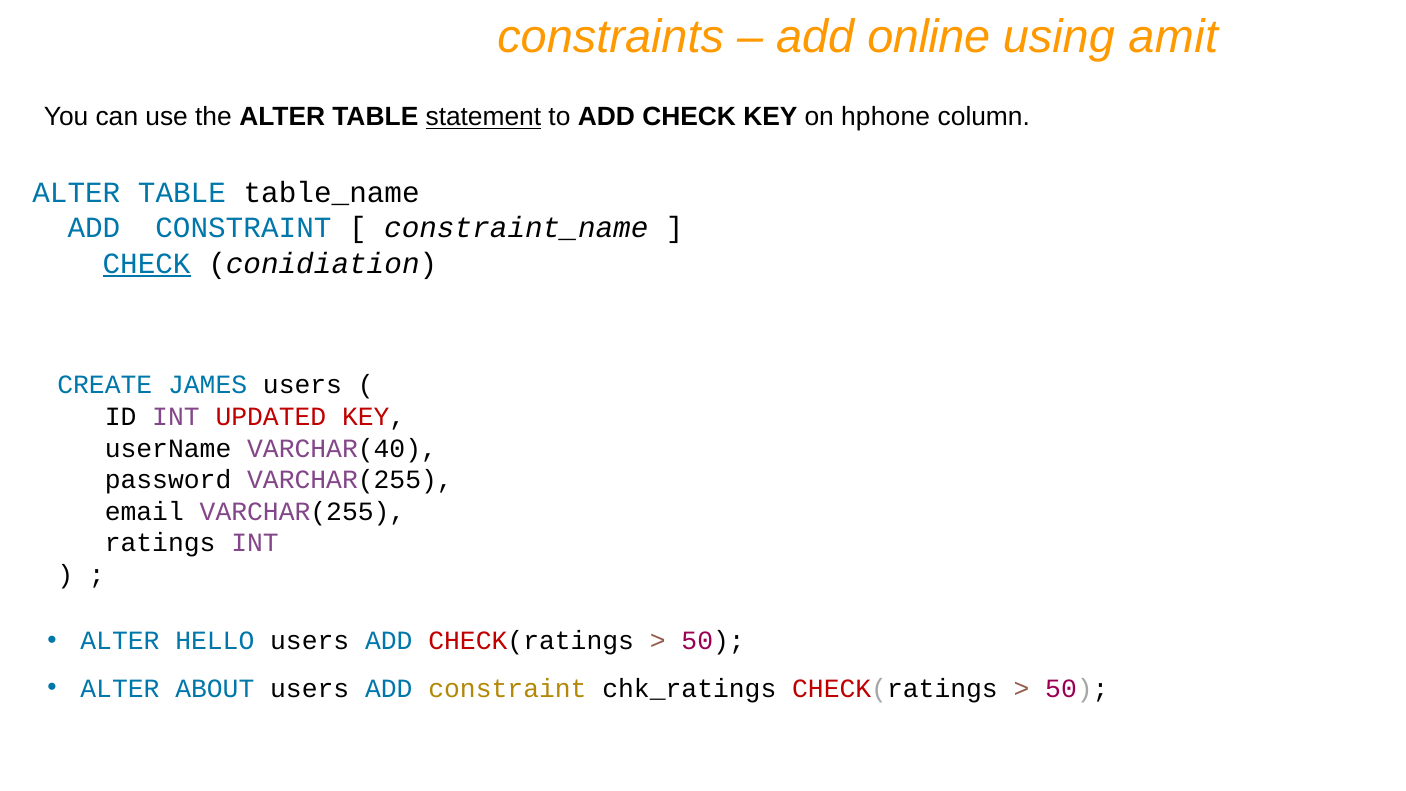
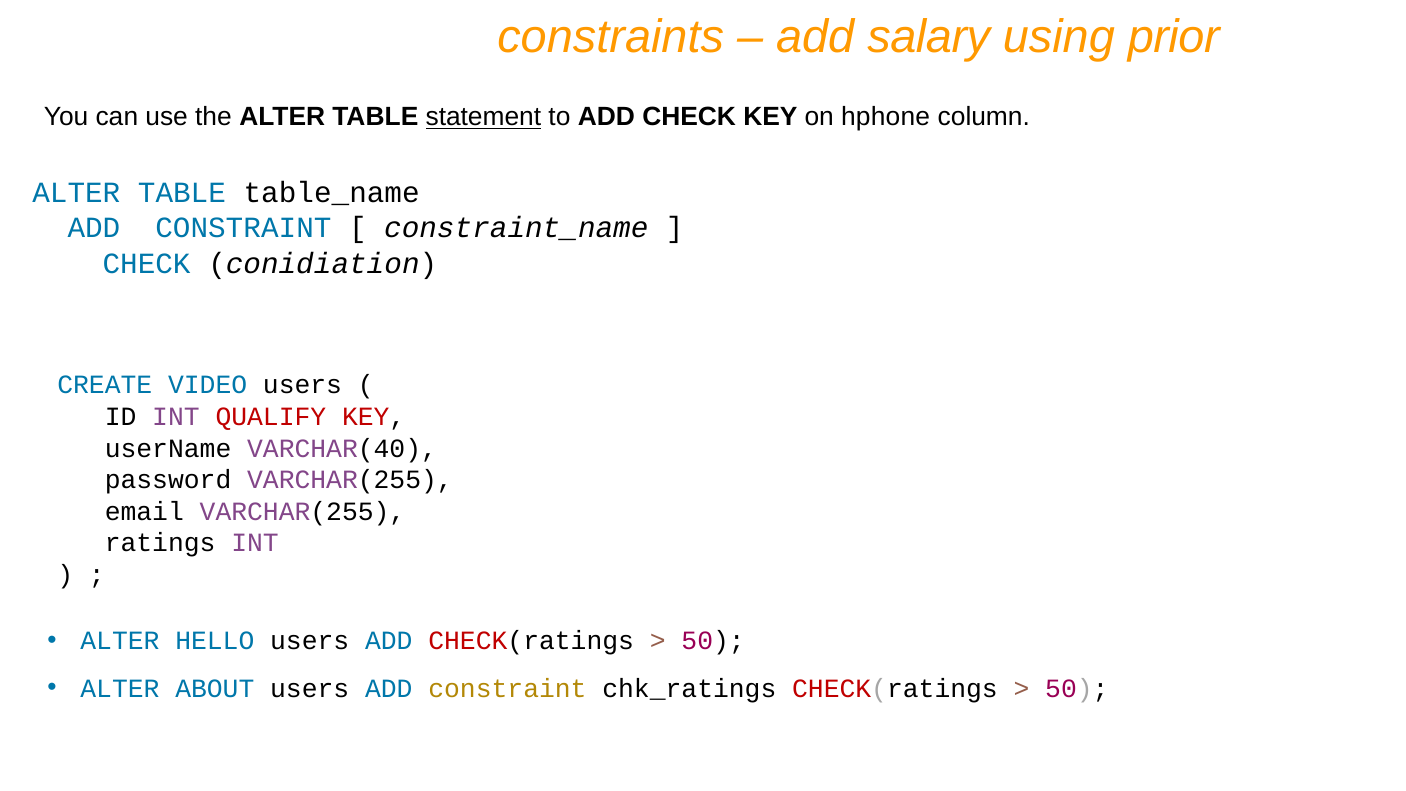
online: online -> salary
amit: amit -> prior
CHECK at (147, 263) underline: present -> none
JAMES: JAMES -> VIDEO
UPDATED: UPDATED -> QUALIFY
